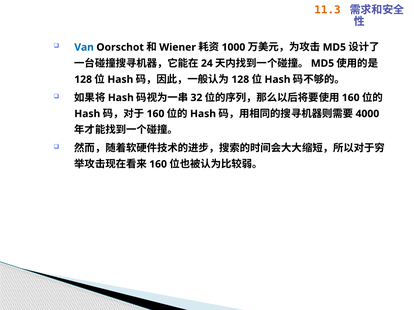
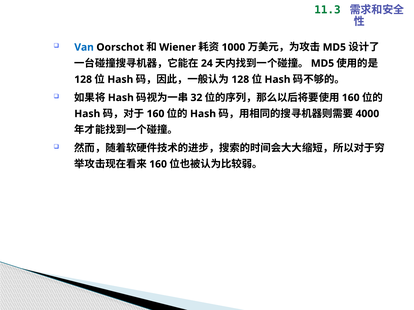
11.3 colour: orange -> green
